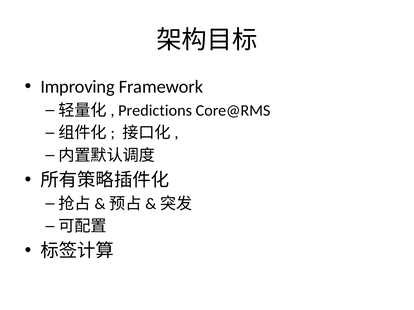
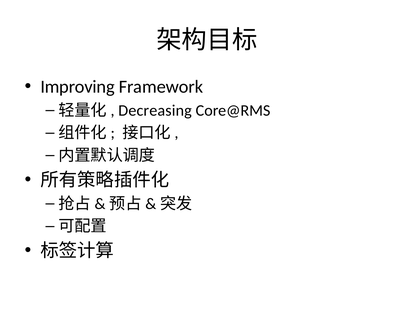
Predictions: Predictions -> Decreasing
